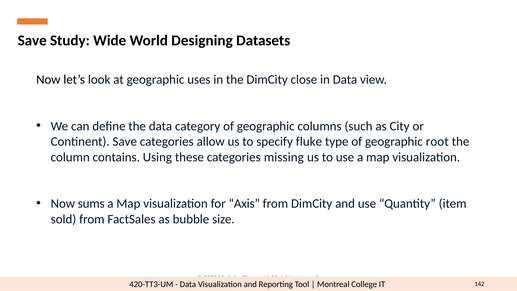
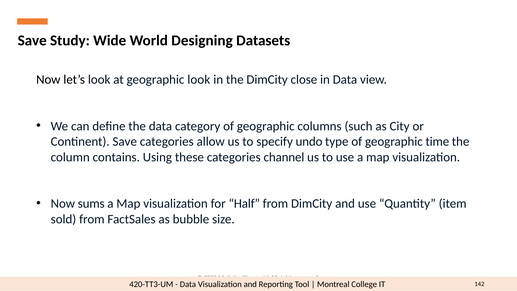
geographic uses: uses -> look
fluke: fluke -> undo
root: root -> time
missing: missing -> channel
Axis: Axis -> Half
